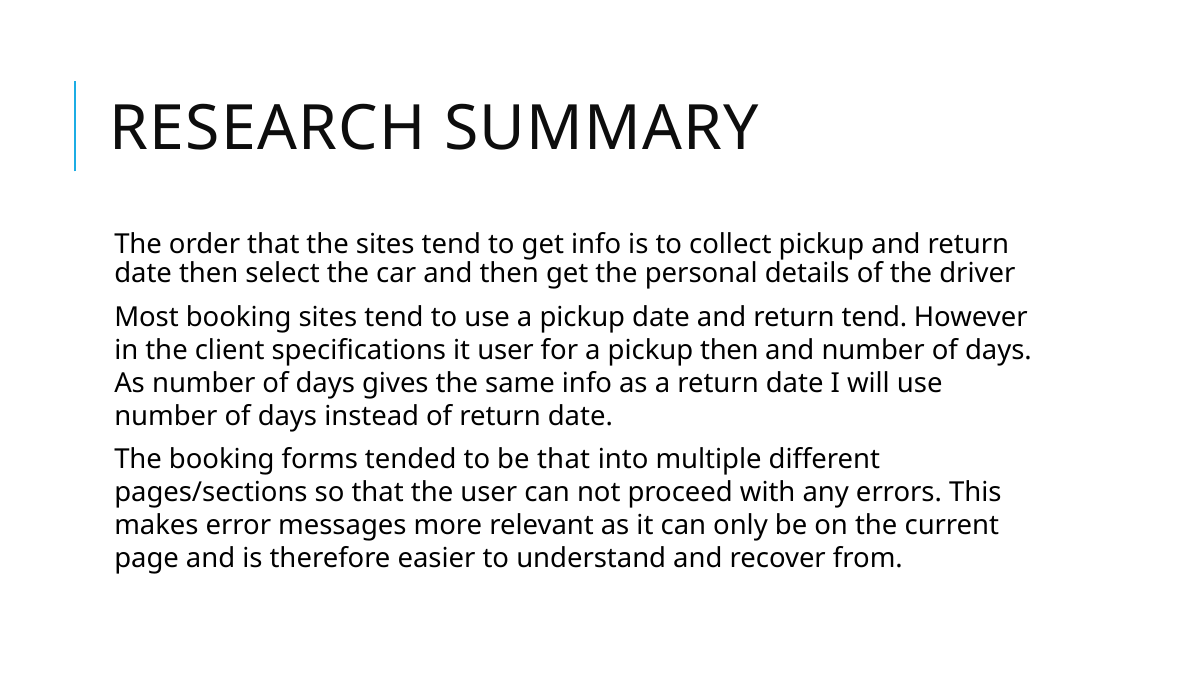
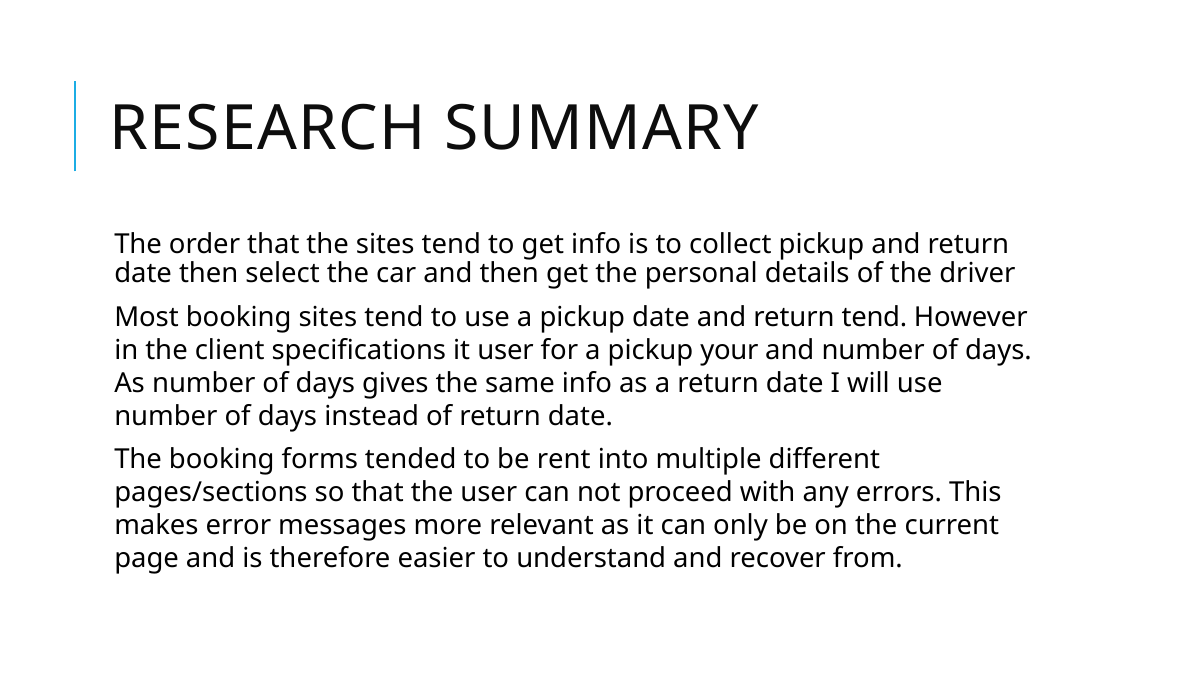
pickup then: then -> your
be that: that -> rent
